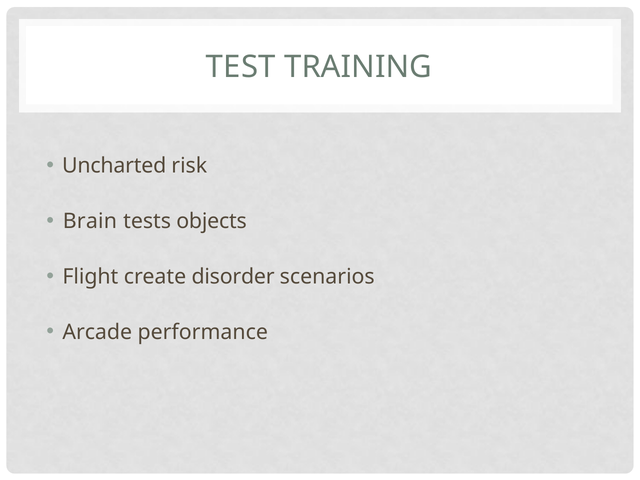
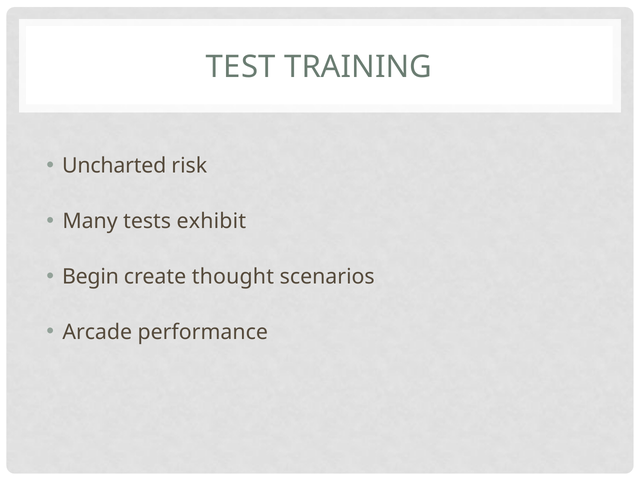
Brain: Brain -> Many
objects: objects -> exhibit
Flight: Flight -> Begin
disorder: disorder -> thought
